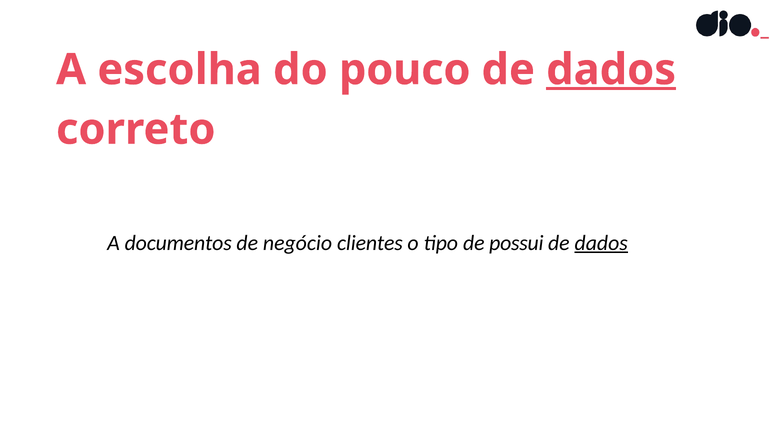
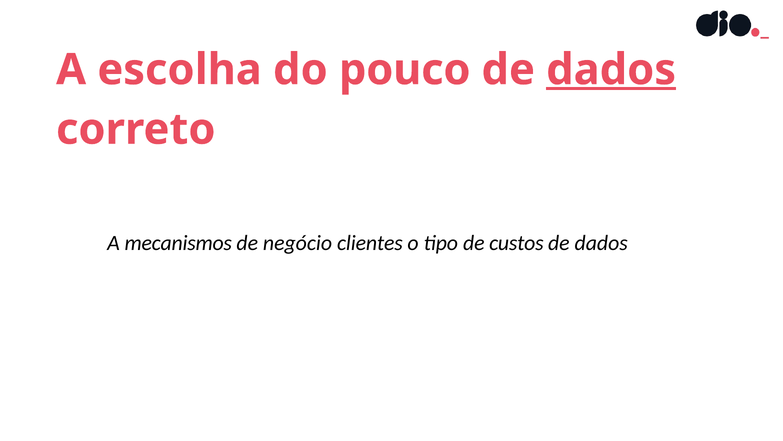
documentos: documentos -> mecanismos
possui: possui -> custos
dados at (601, 243) underline: present -> none
